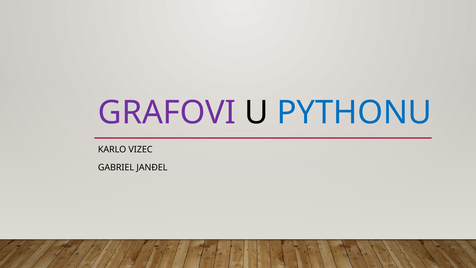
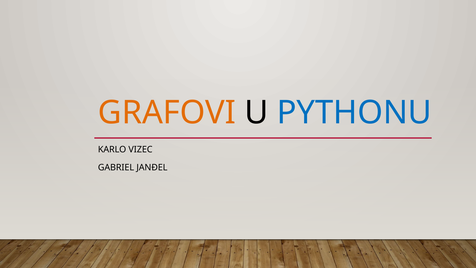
GRAFOVI colour: purple -> orange
